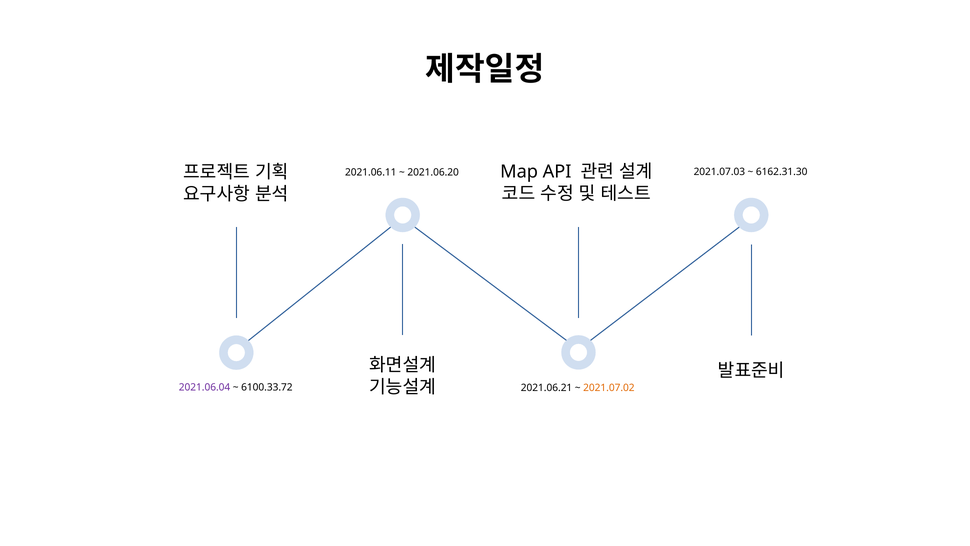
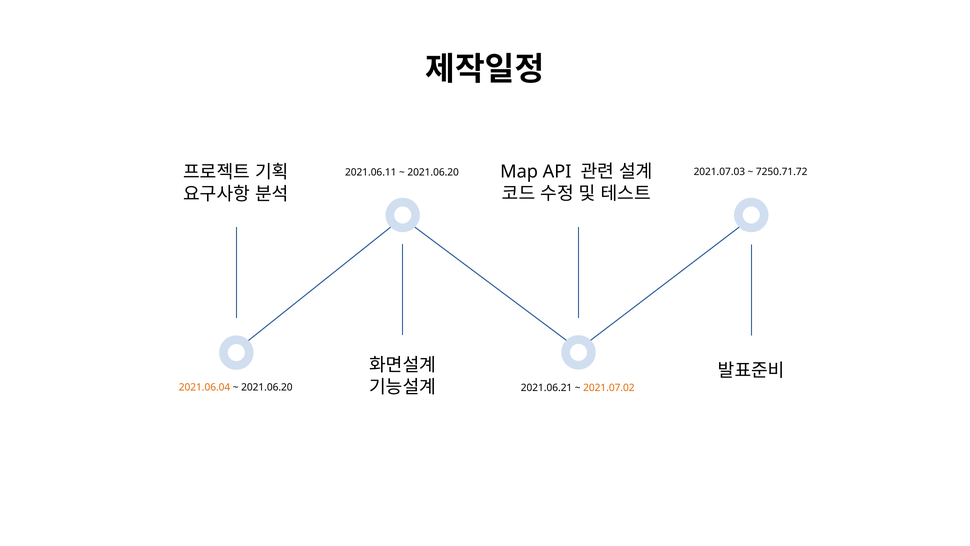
6162.31.30: 6162.31.30 -> 7250.71.72
2021.06.04 colour: purple -> orange
6100.33.72 at (267, 387): 6100.33.72 -> 2021.06.20
